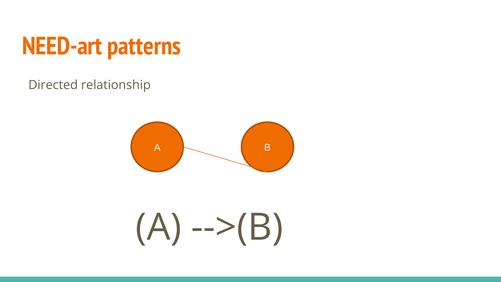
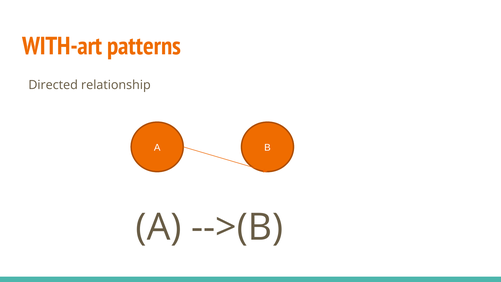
NEED-art: NEED-art -> WITH-art
